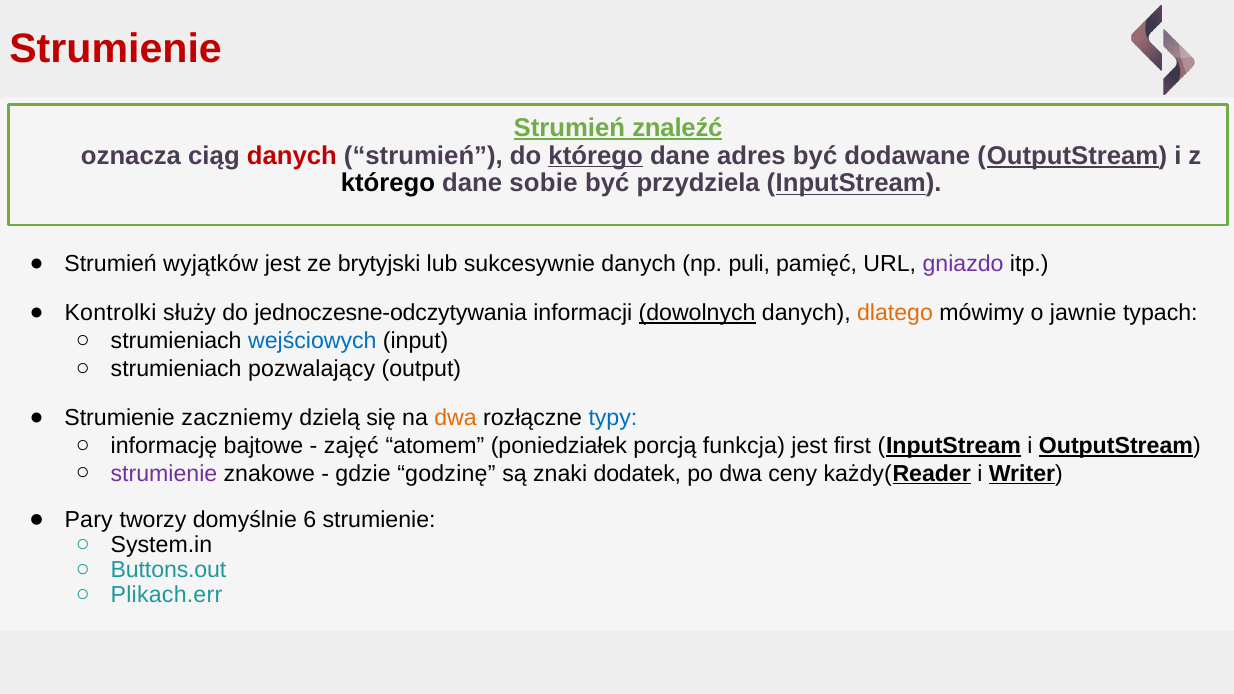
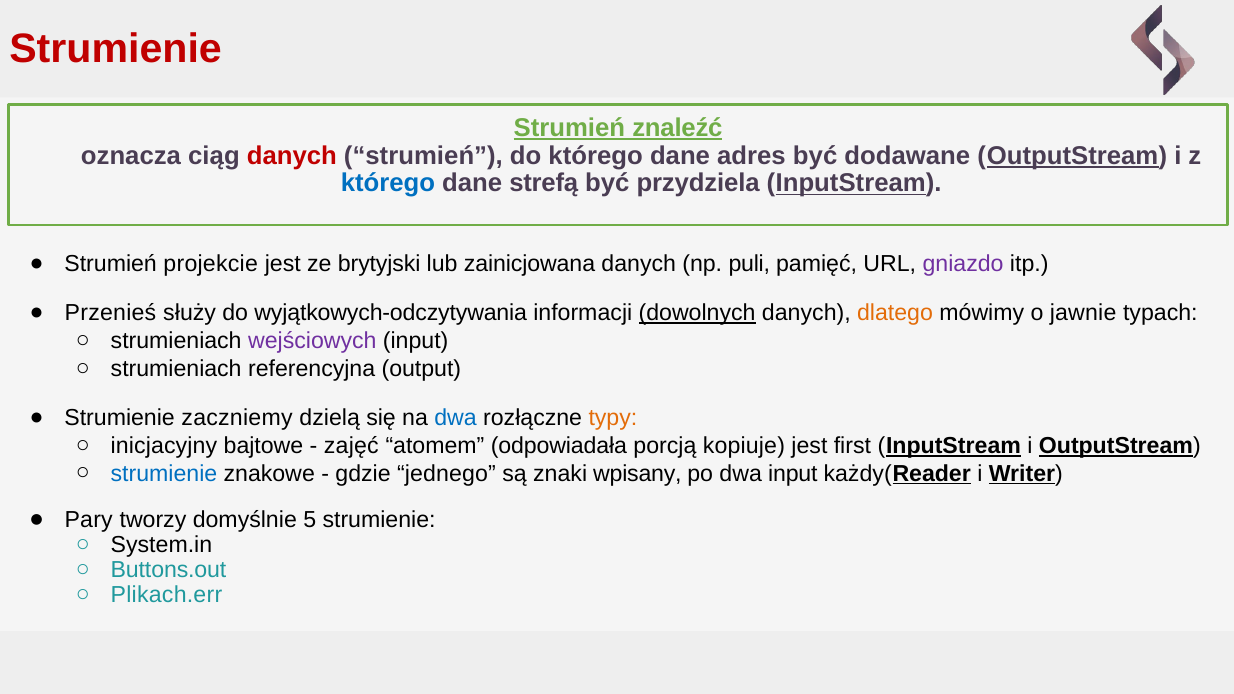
którego at (596, 156) underline: present -> none
którego at (388, 183) colour: black -> blue
sobie: sobie -> strefą
wyjątków: wyjątków -> projekcie
sukcesywnie: sukcesywnie -> zainicjowana
Kontrolki: Kontrolki -> Przenieś
jednoczesne-odczytywania: jednoczesne-odczytywania -> wyjątkowych-odczytywania
wejściowych colour: blue -> purple
pozwalający: pozwalający -> referencyjna
dwa at (456, 418) colour: orange -> blue
typy colour: blue -> orange
informację: informację -> inicjacyjny
poniedziałek: poniedziałek -> odpowiadała
funkcja: funkcja -> kopiuje
strumienie at (164, 474) colour: purple -> blue
godzinę: godzinę -> jednego
dodatek: dodatek -> wpisany
dwa ceny: ceny -> input
6: 6 -> 5
